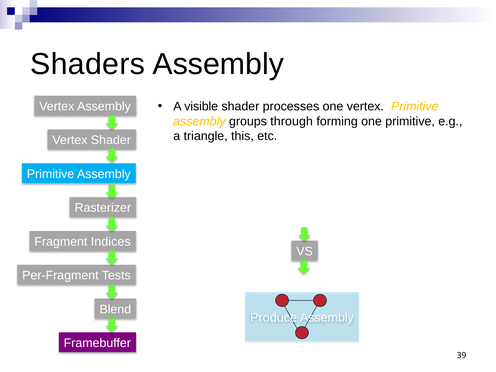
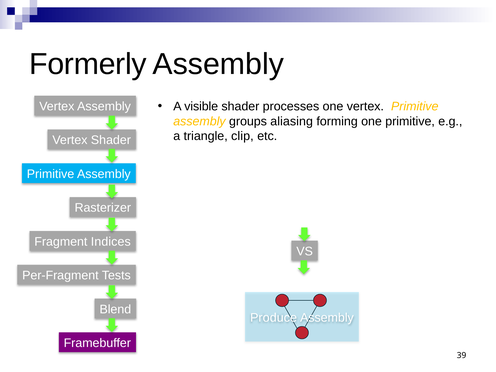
Shaders: Shaders -> Formerly
through: through -> aliasing
this: this -> clip
